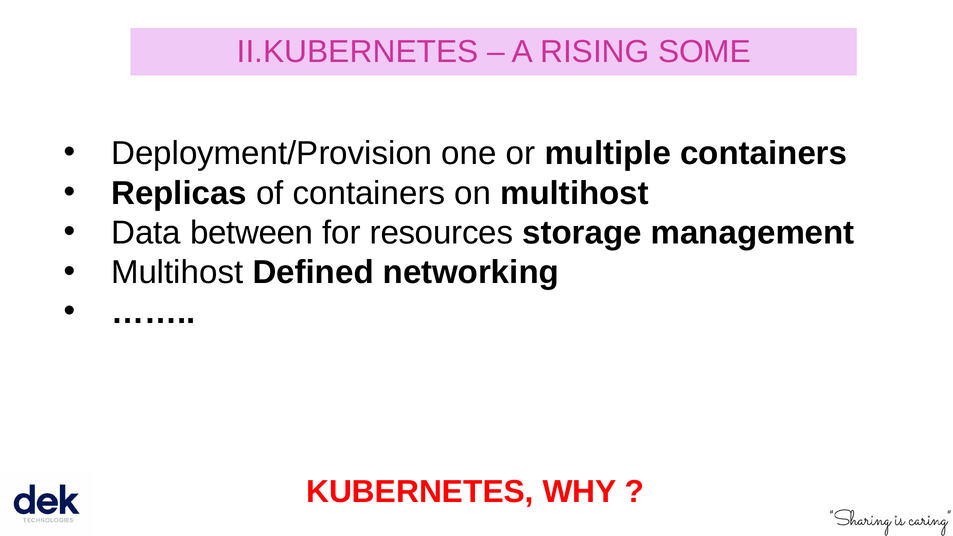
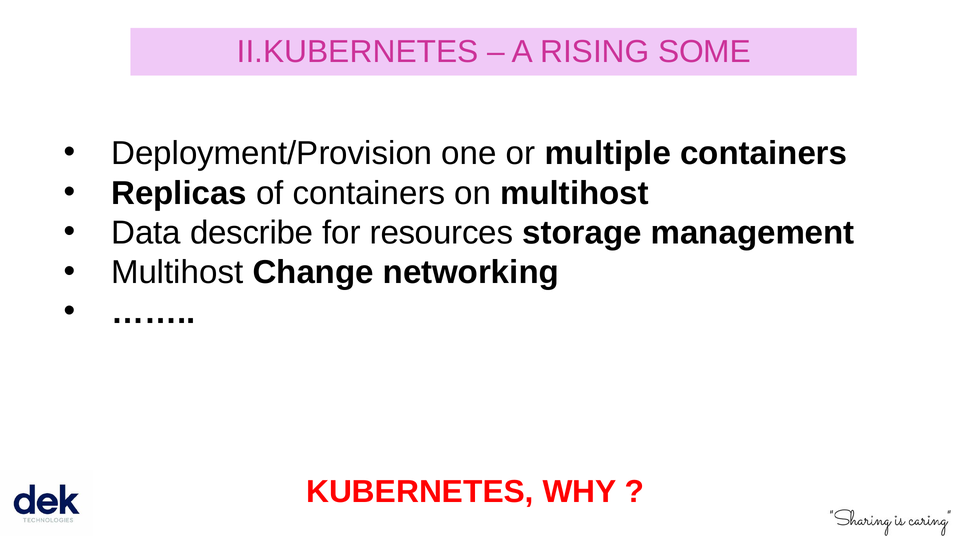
between: between -> describe
Defined: Defined -> Change
